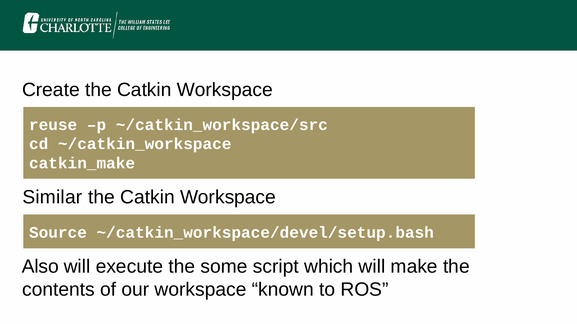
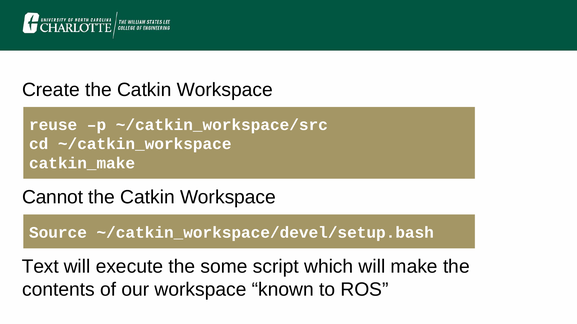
Similar: Similar -> Cannot
Also: Also -> Text
